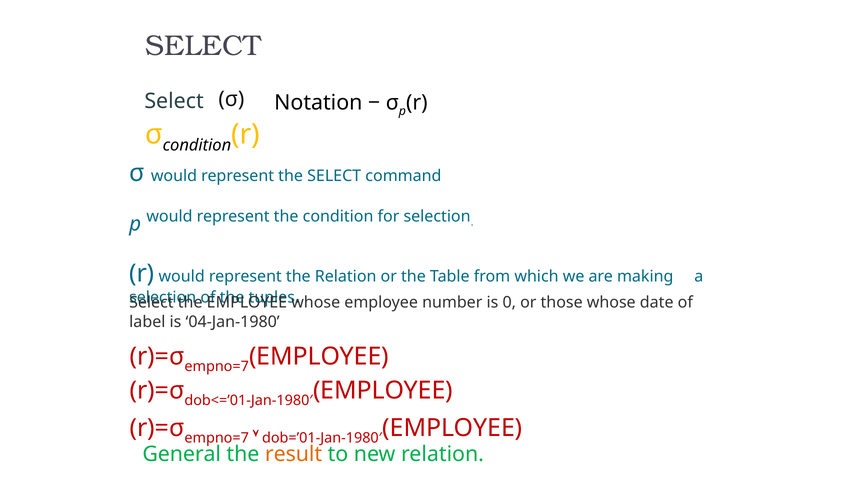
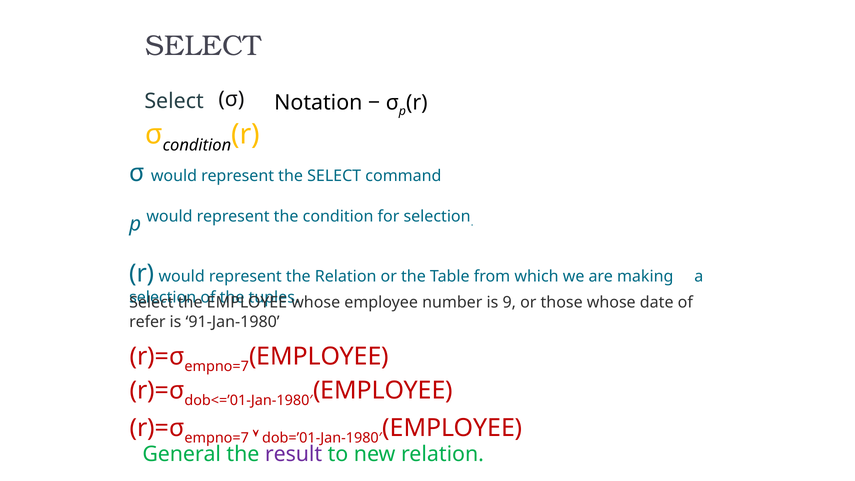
0: 0 -> 9
label: label -> refer
04-Jan-1980: 04-Jan-1980 -> 91-Jan-1980
result colour: orange -> purple
